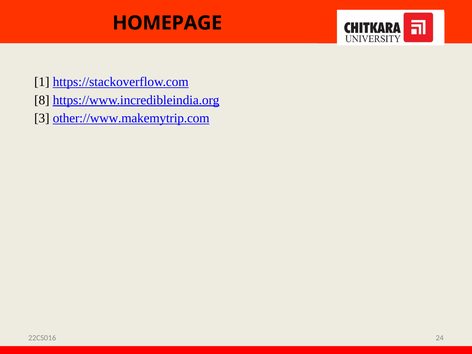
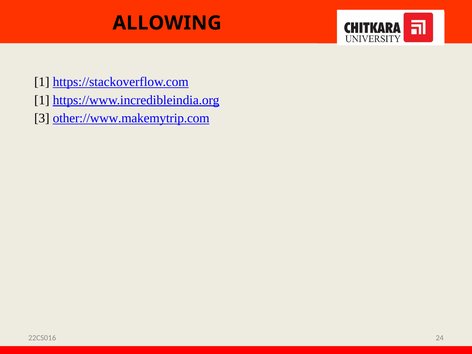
HOMEPAGE: HOMEPAGE -> ALLOWING
8 at (42, 100): 8 -> 1
